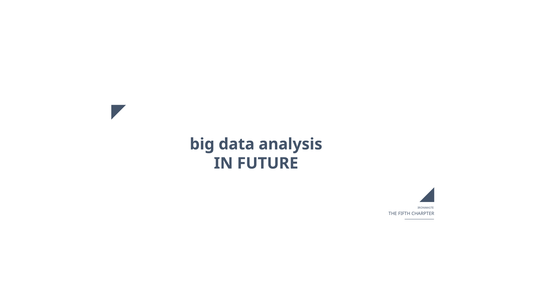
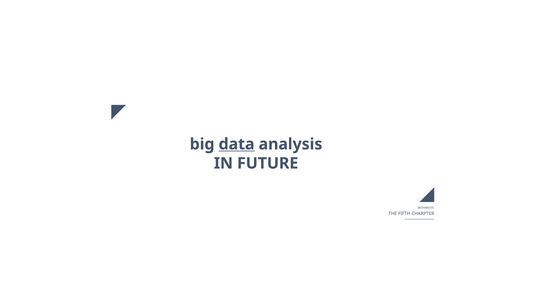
data underline: none -> present
